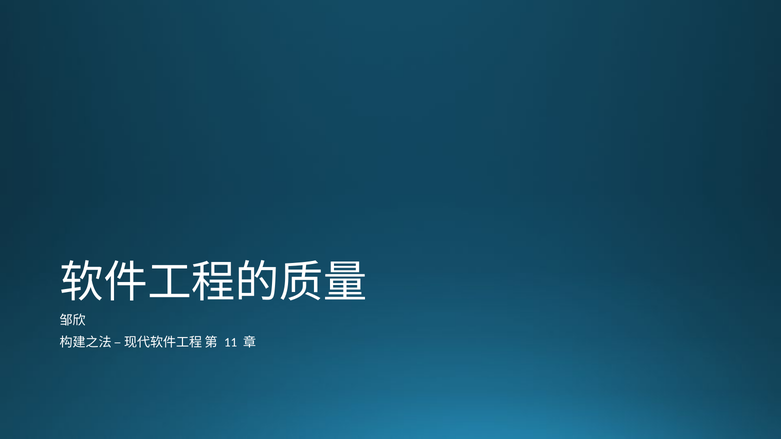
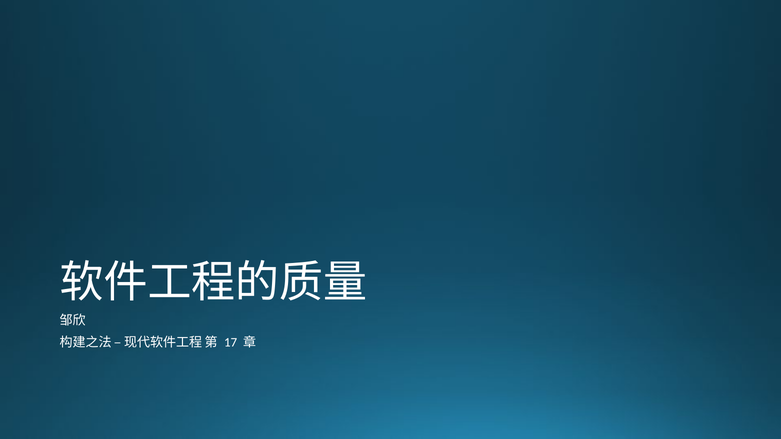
11: 11 -> 17
